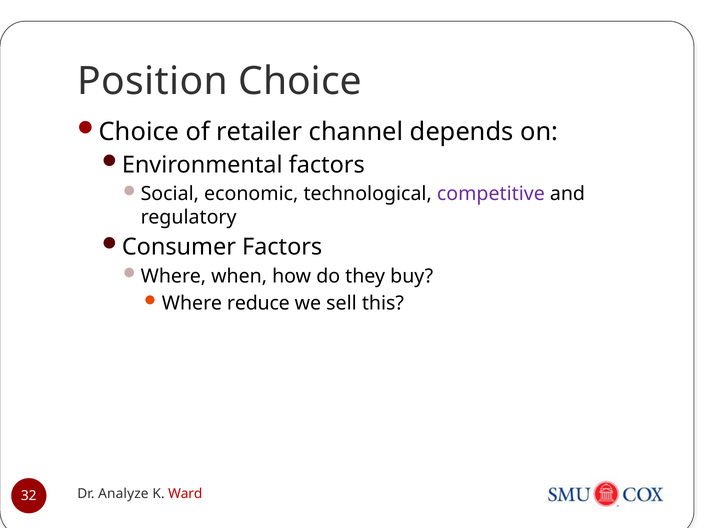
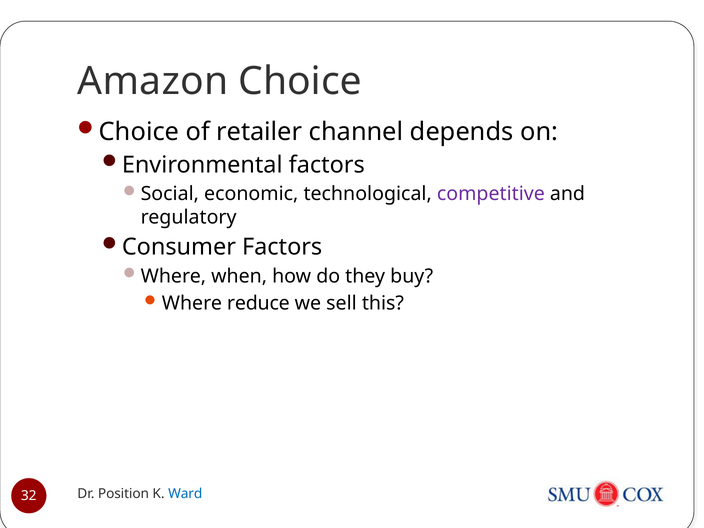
Position: Position -> Amazon
Analyze: Analyze -> Position
Ward colour: red -> blue
